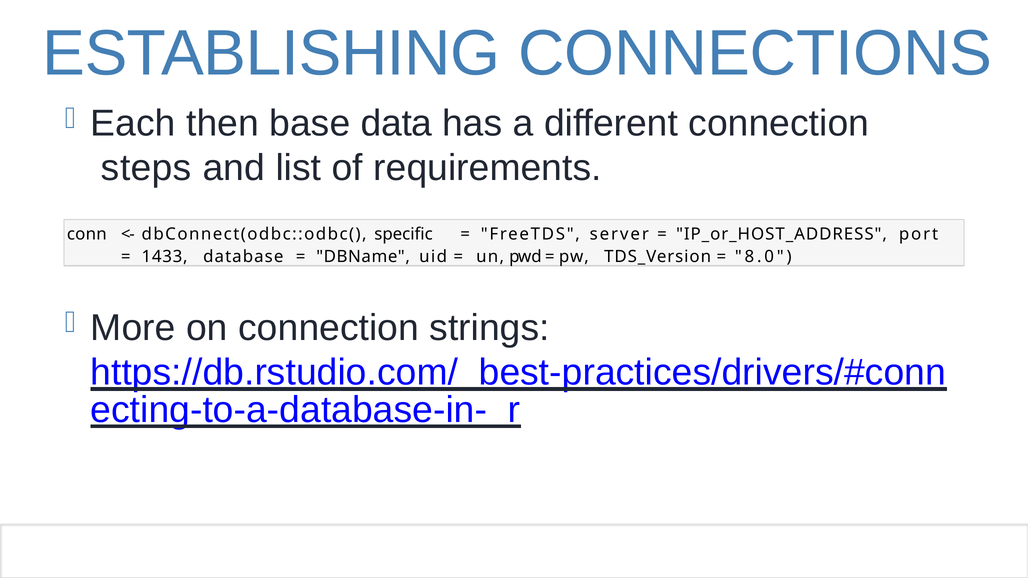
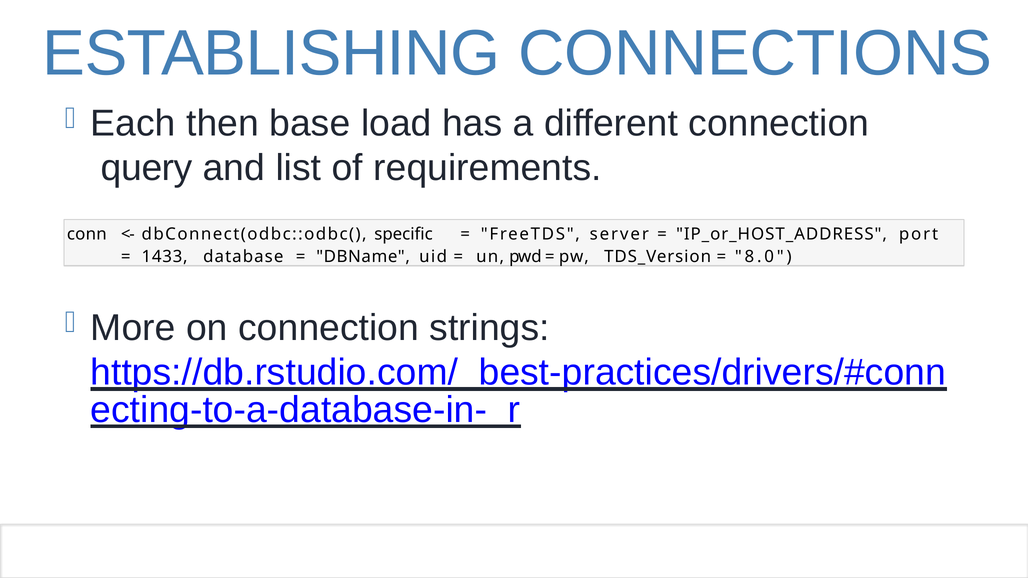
data: data -> load
steps: steps -> query
